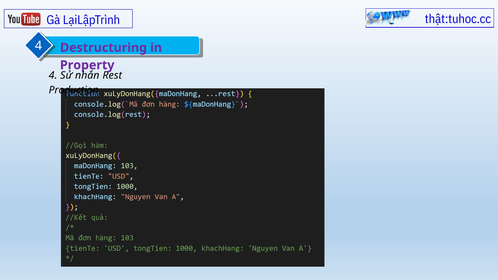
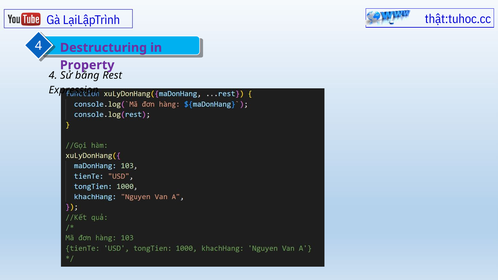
nhắn: nhắn -> bằng
Production: Production -> Expression
